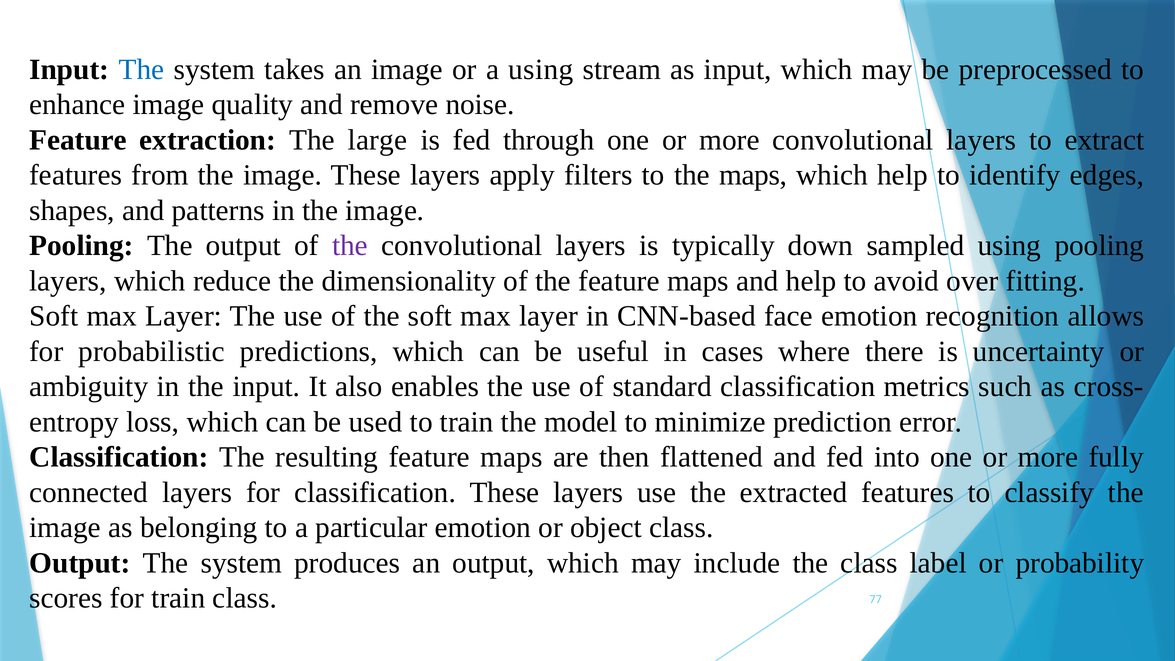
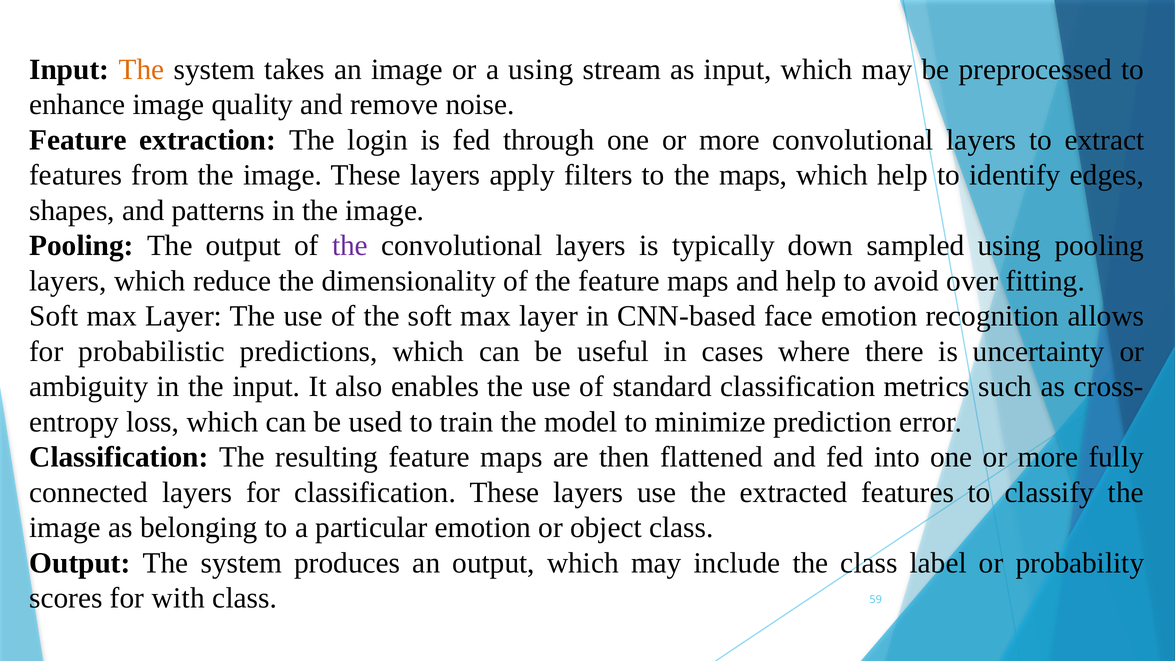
The at (142, 69) colour: blue -> orange
large: large -> login
for train: train -> with
77: 77 -> 59
